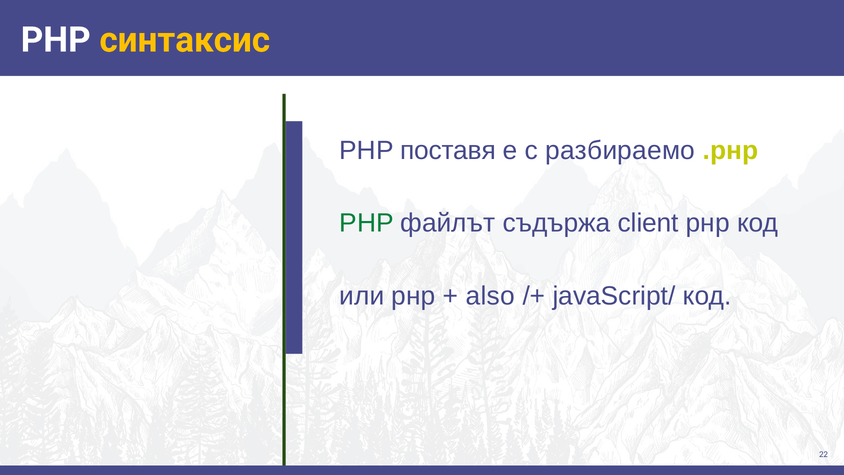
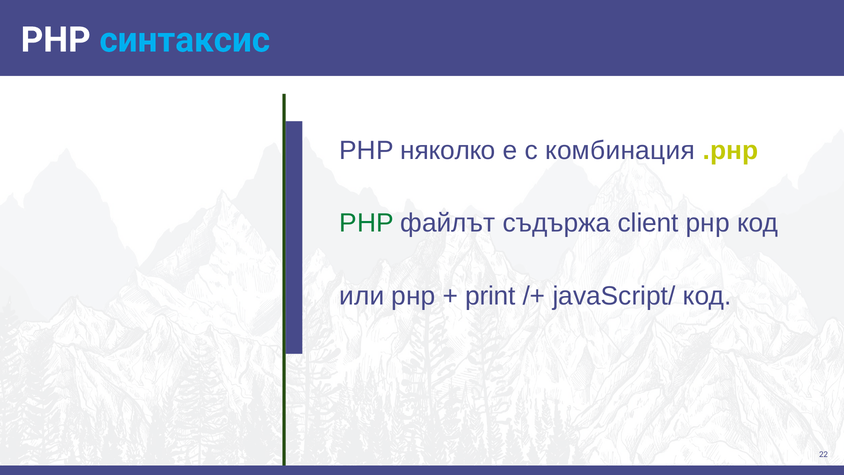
синтаксис colour: yellow -> light blue
поставя: поставя -> няколко
разбираемо: разбираемо -> комбинация
also: also -> print
